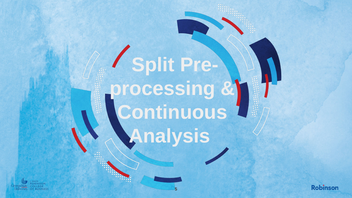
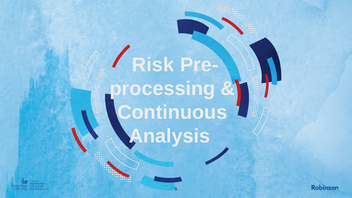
Split: Split -> Risk
